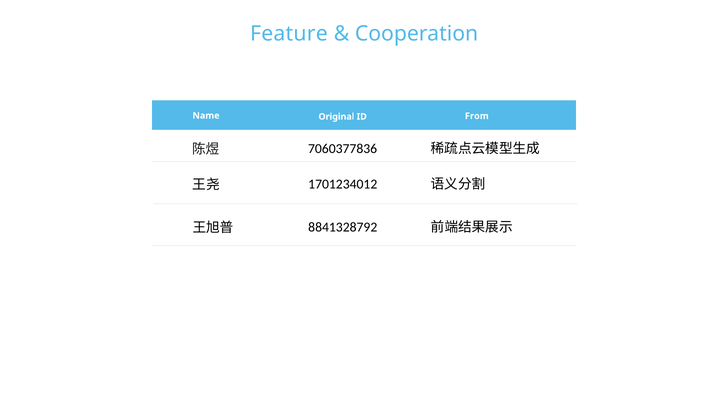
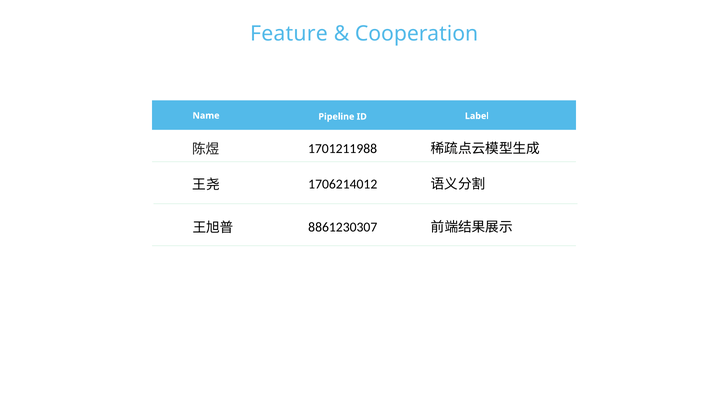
Original: Original -> Pipeline
From: From -> Label
7060377836: 7060377836 -> 1701211988
1701234012: 1701234012 -> 1706214012
8841328792: 8841328792 -> 8861230307
